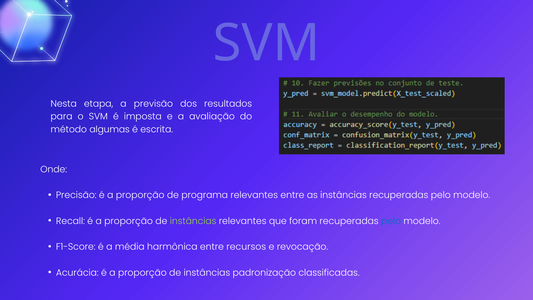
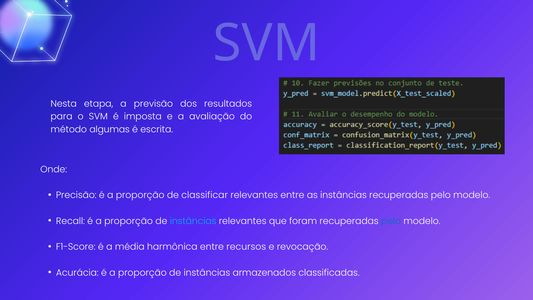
programa: programa -> classificar
instâncias at (193, 221) colour: light green -> light blue
padronização: padronização -> armazenados
